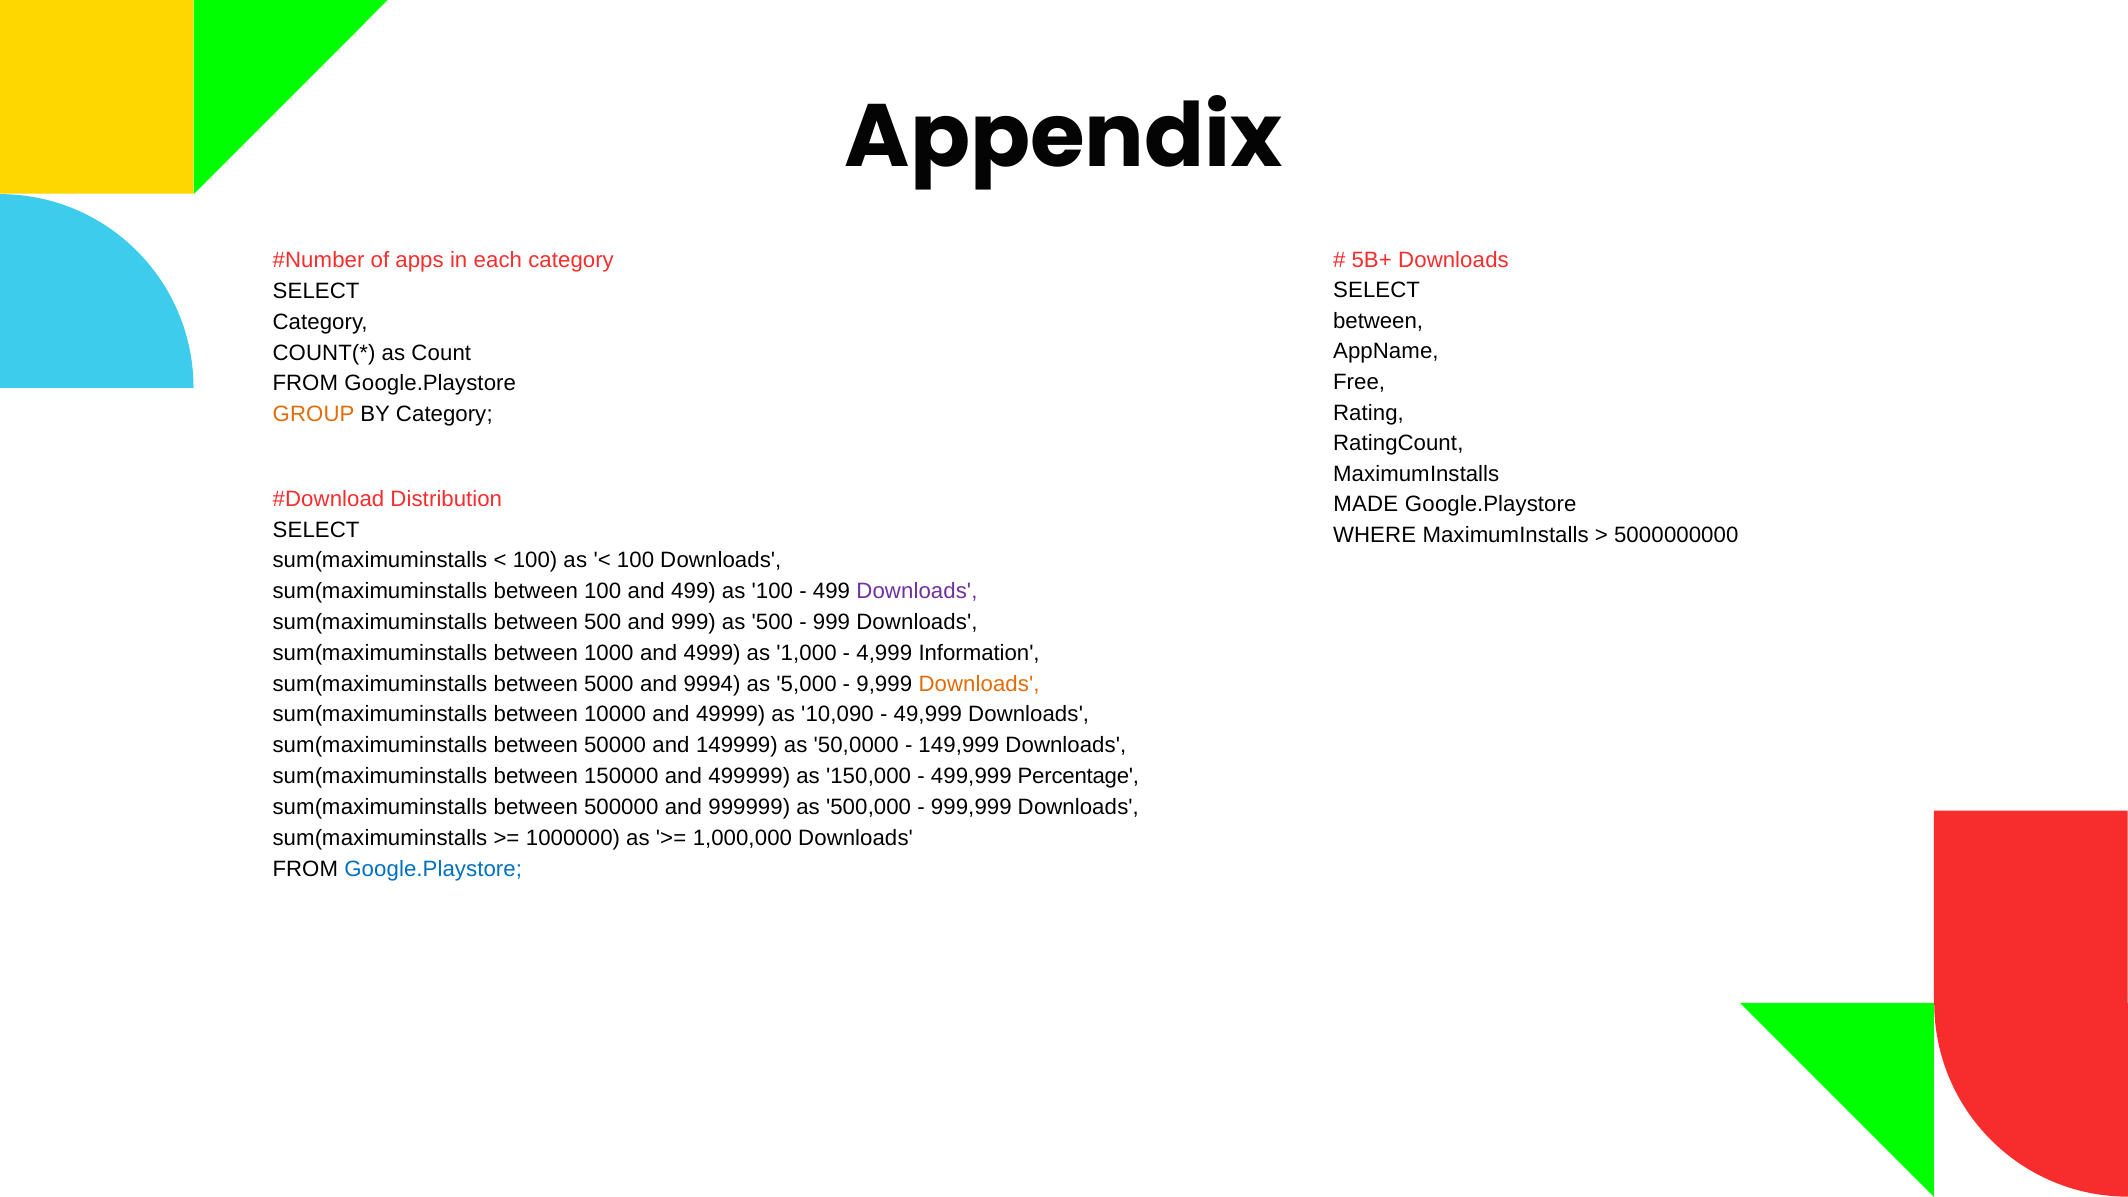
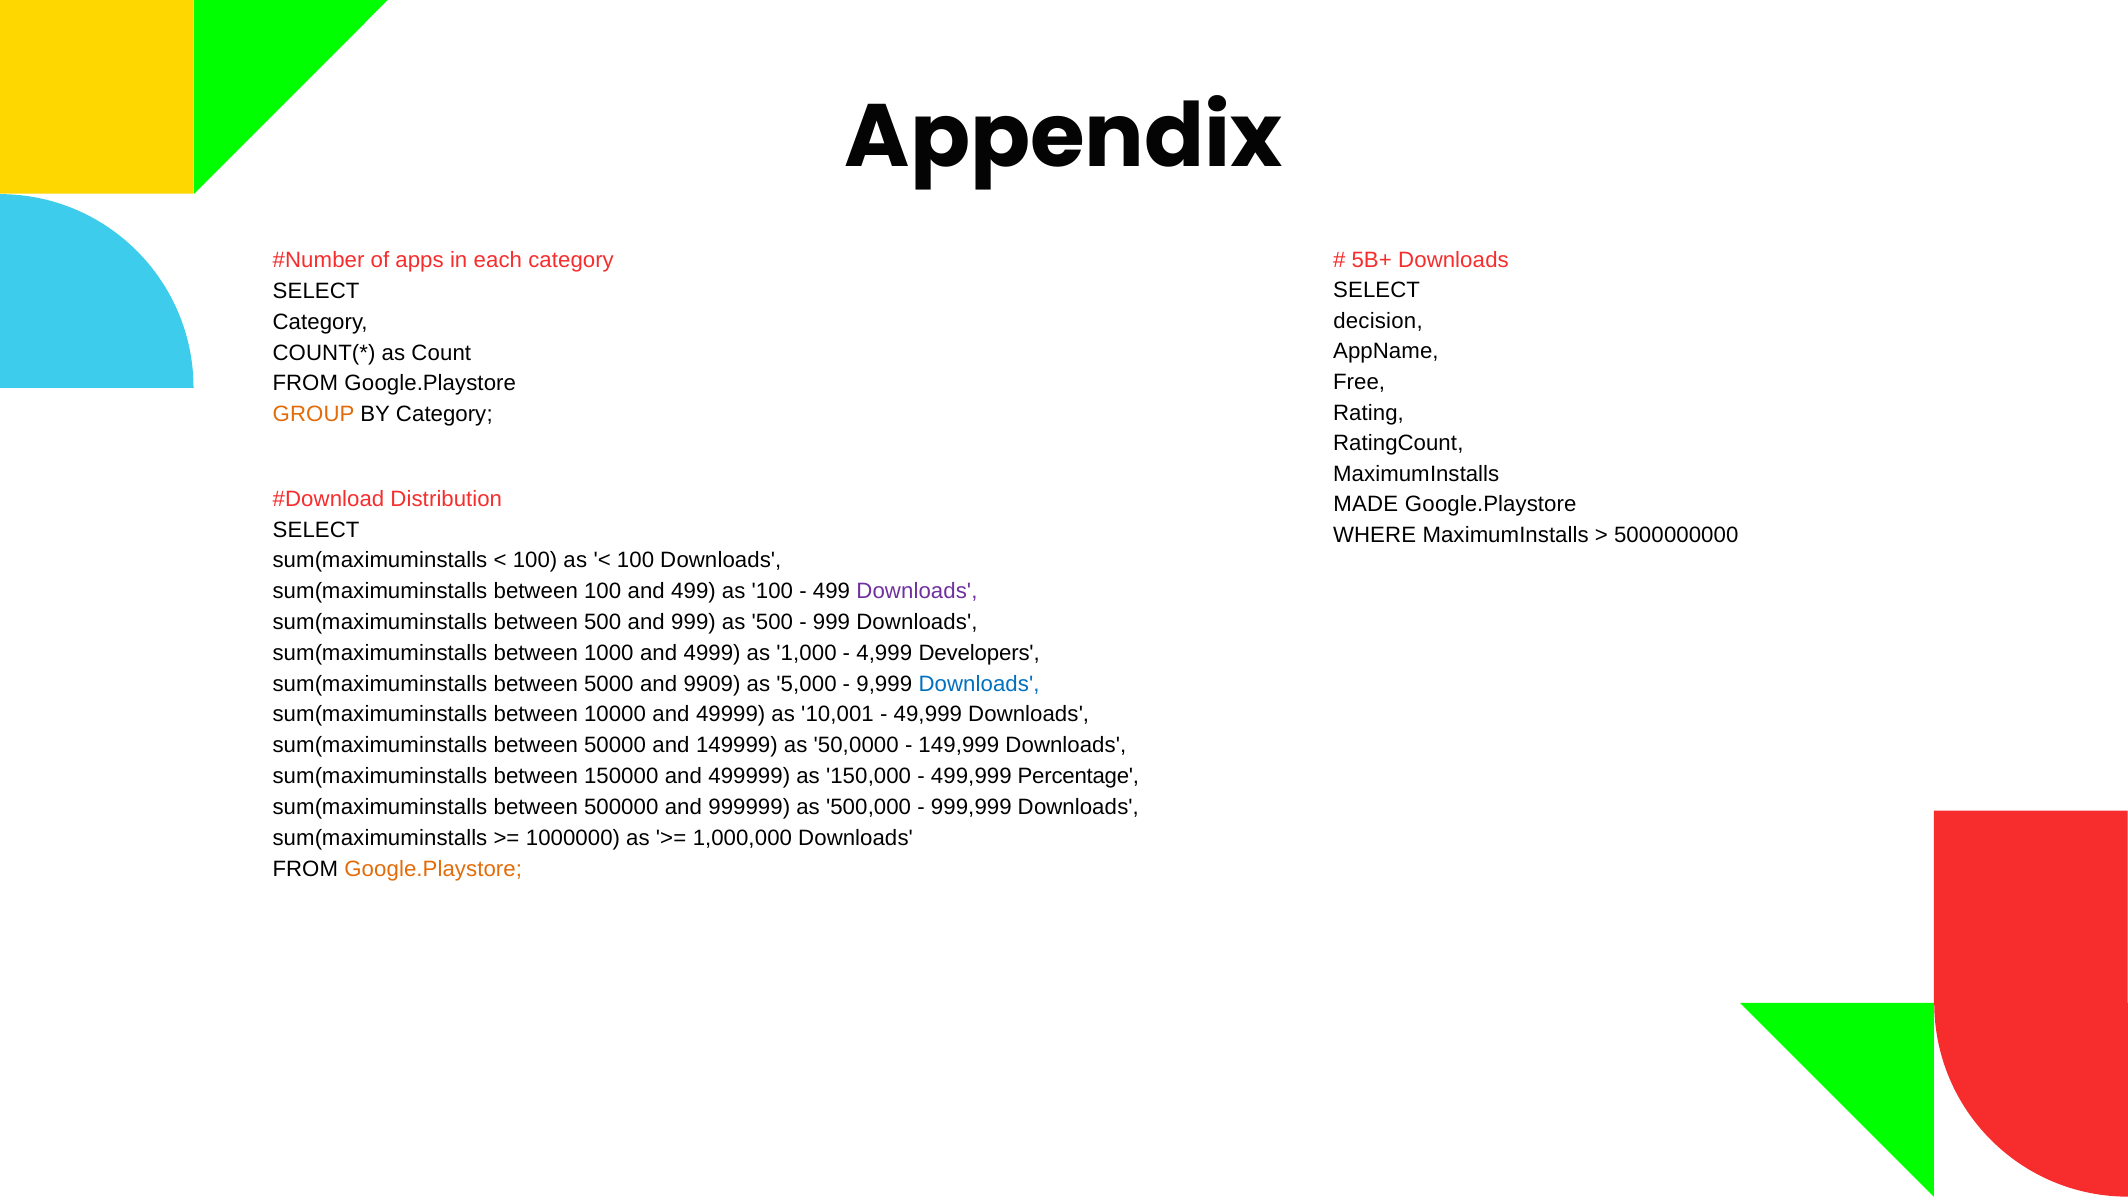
between at (1378, 321): between -> decision
Information: Information -> Developers
9994: 9994 -> 9909
Downloads at (979, 684) colour: orange -> blue
10,090: 10,090 -> 10,001
Google.Playstore at (433, 869) colour: blue -> orange
